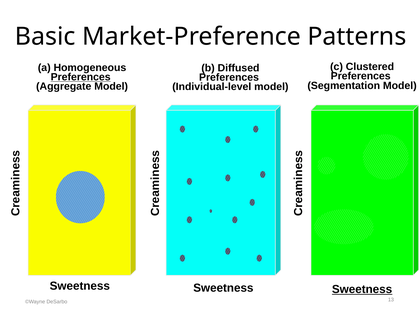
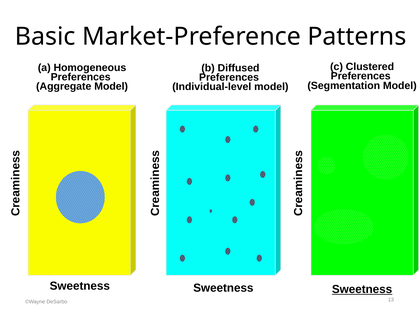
Preferences at (81, 77) underline: present -> none
